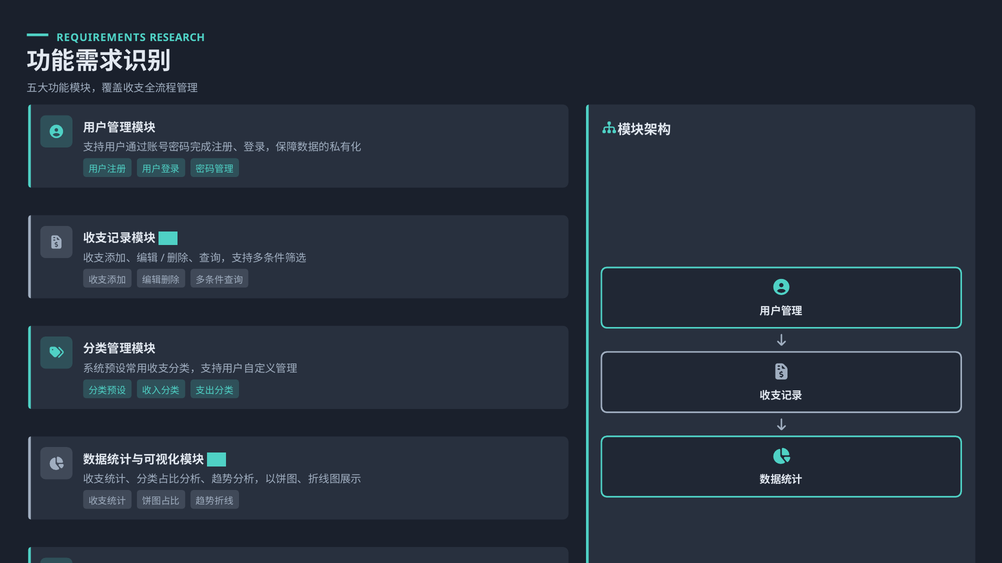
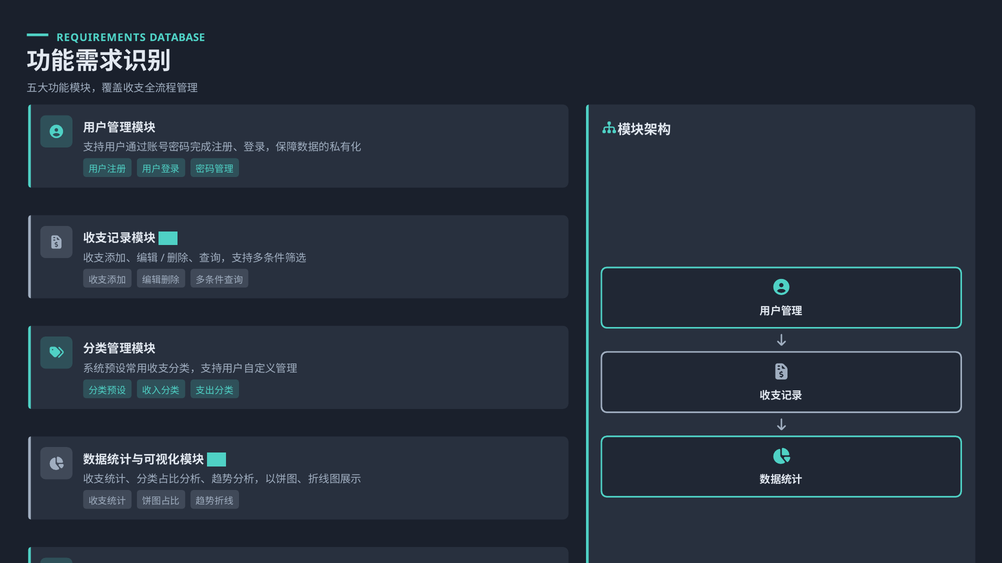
RESEARCH: RESEARCH -> DATABASE
